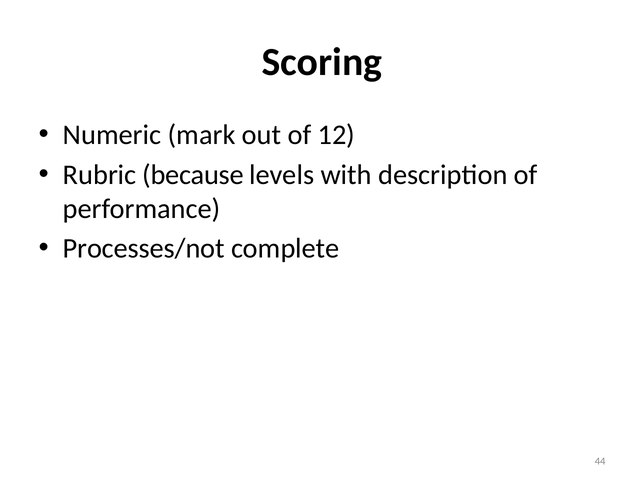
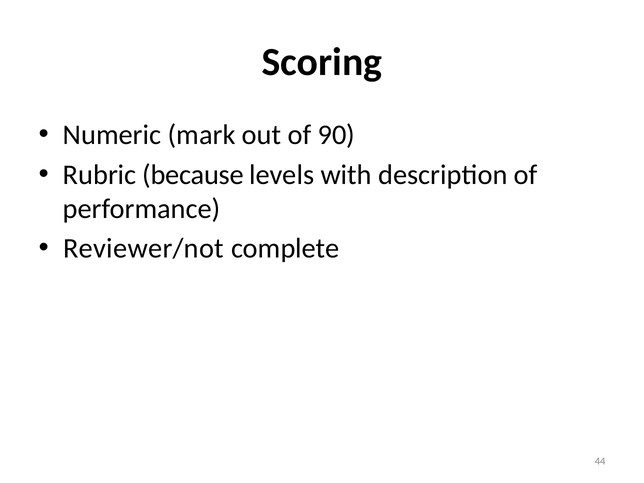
12: 12 -> 90
Processes/not: Processes/not -> Reviewer/not
